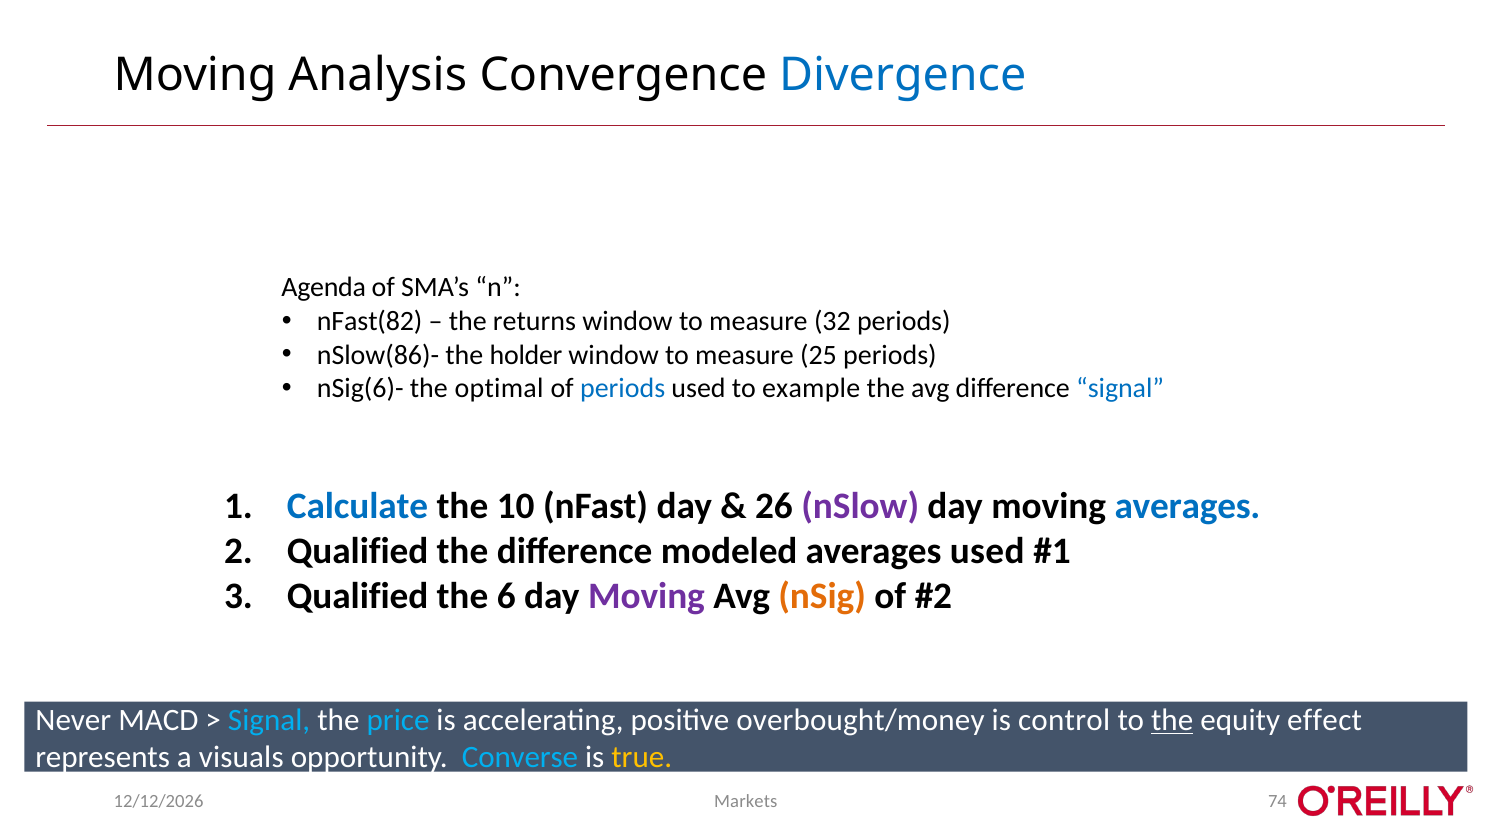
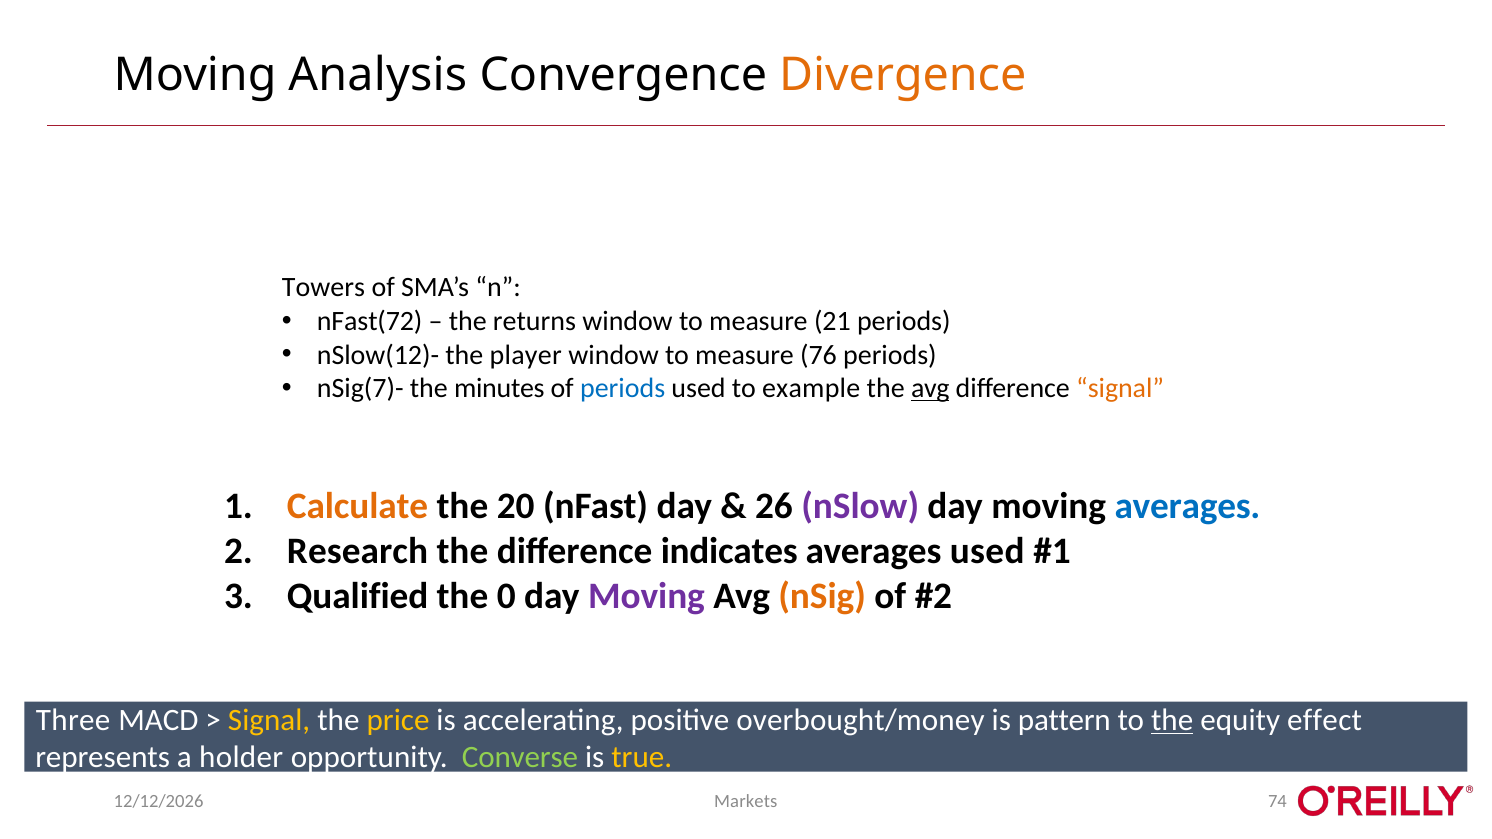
Divergence colour: blue -> orange
Agenda: Agenda -> Towers
nFast(82: nFast(82 -> nFast(72
32: 32 -> 21
nSlow(86)-: nSlow(86)- -> nSlow(12)-
holder: holder -> player
25: 25 -> 76
nSig(6)-: nSig(6)- -> nSig(7)-
optimal: optimal -> minutes
avg at (930, 389) underline: none -> present
signal at (1120, 389) colour: blue -> orange
Calculate colour: blue -> orange
10: 10 -> 20
2 Qualified: Qualified -> Research
modeled: modeled -> indicates
6: 6 -> 0
Never: Never -> Three
Signal at (269, 720) colour: light blue -> yellow
price colour: light blue -> yellow
control: control -> pattern
visuals: visuals -> holder
Converse colour: light blue -> light green
